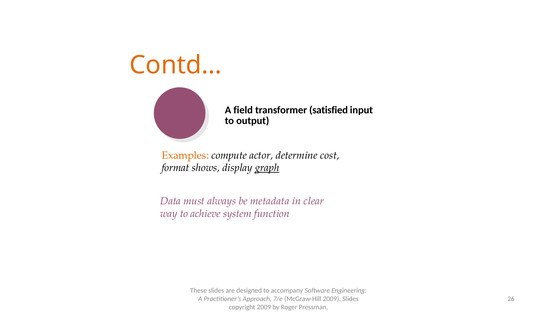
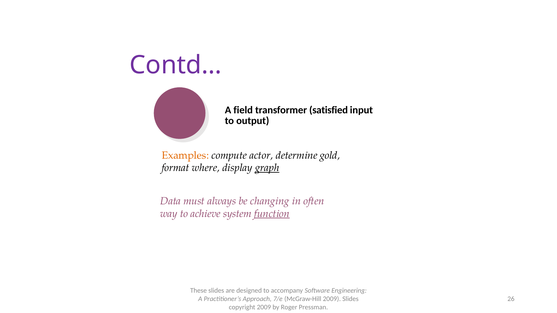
Contd… colour: orange -> purple
cost: cost -> gold
shows: shows -> where
metadata: metadata -> changing
clear: clear -> often
function underline: none -> present
